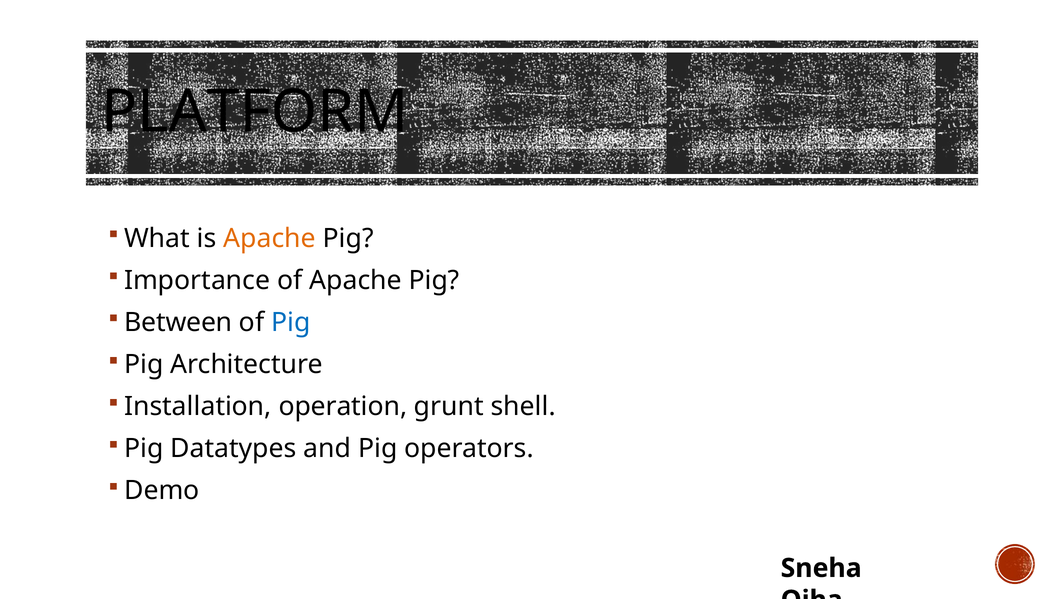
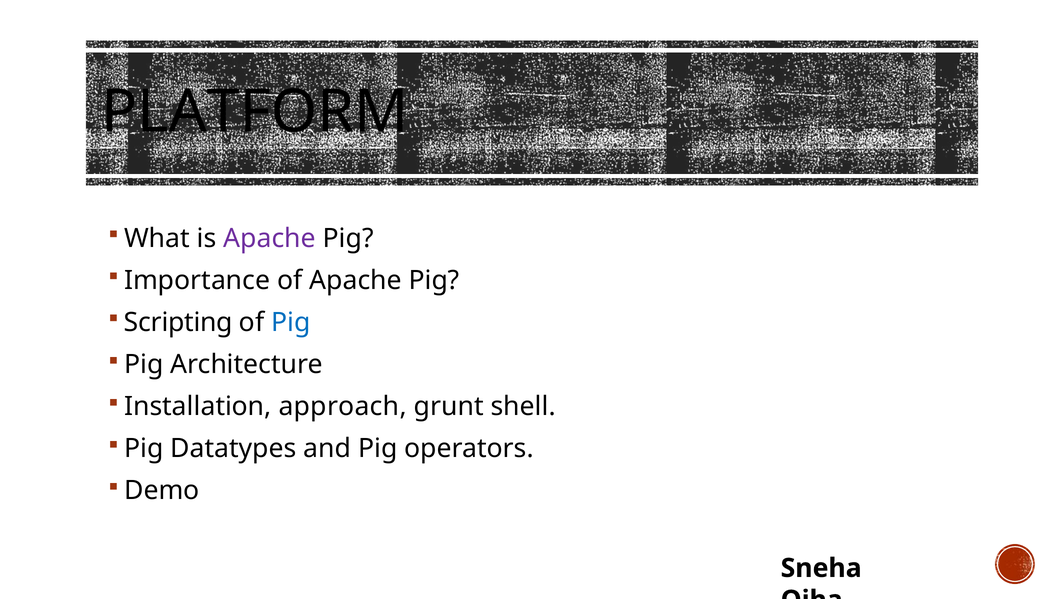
Apache at (270, 238) colour: orange -> purple
Between: Between -> Scripting
operation: operation -> approach
